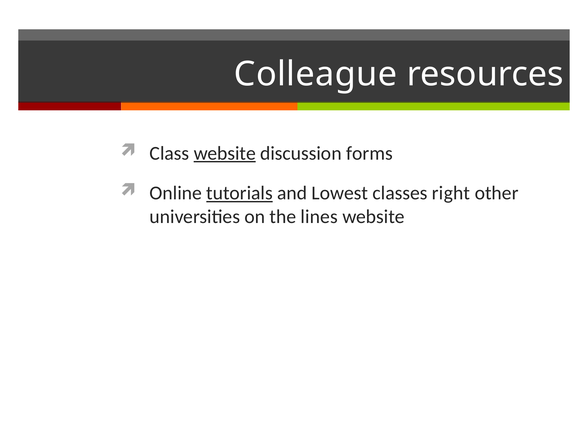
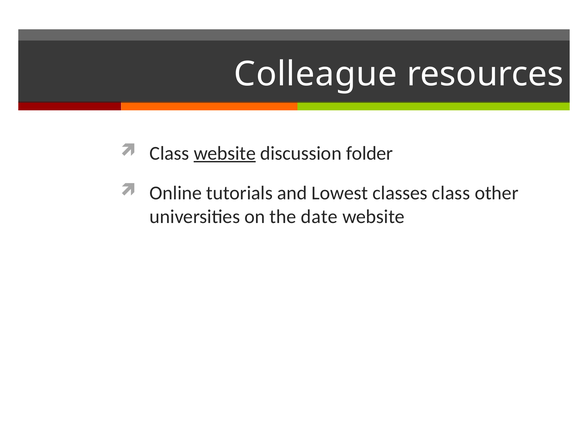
forms: forms -> folder
tutorials underline: present -> none
classes right: right -> class
lines: lines -> date
